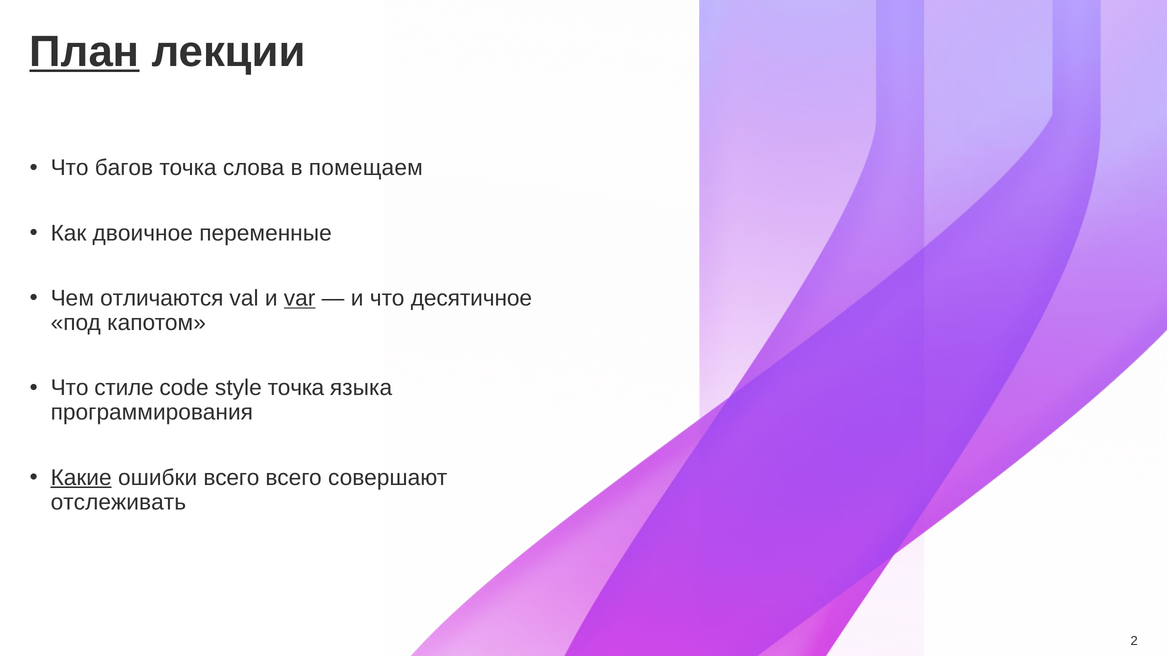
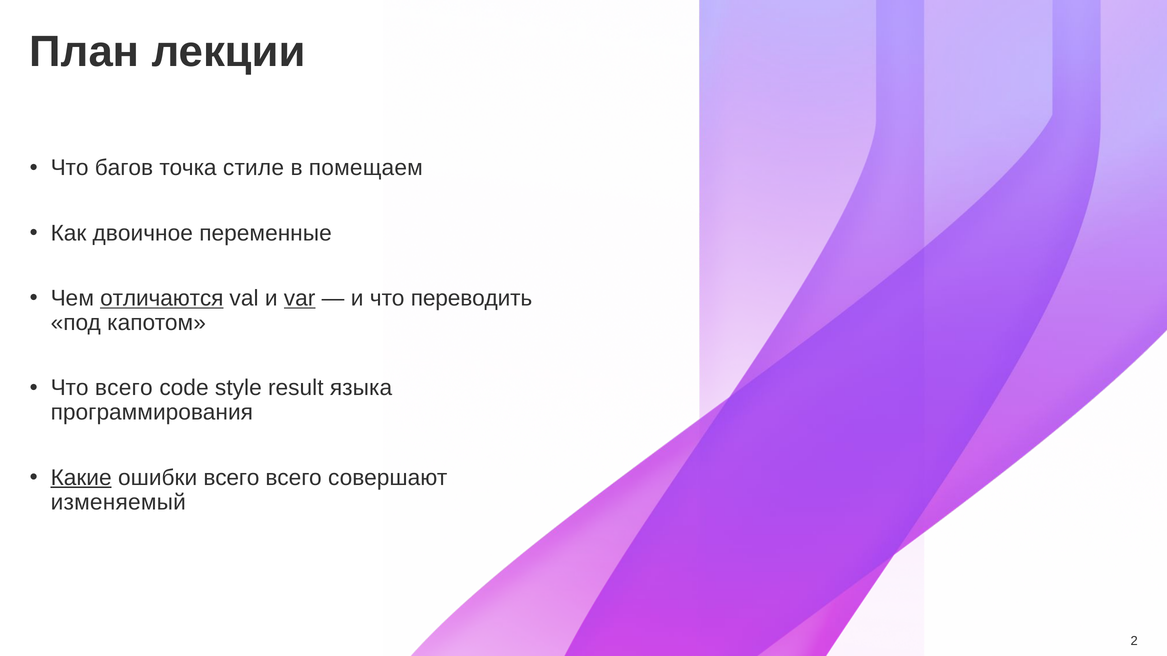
План underline: present -> none
слова: слова -> стиле
отличаются underline: none -> present
десятичное: десятичное -> переводить
Что стиле: стиле -> всего
style точка: точка -> result
отслеживать: отслеживать -> изменяемый
